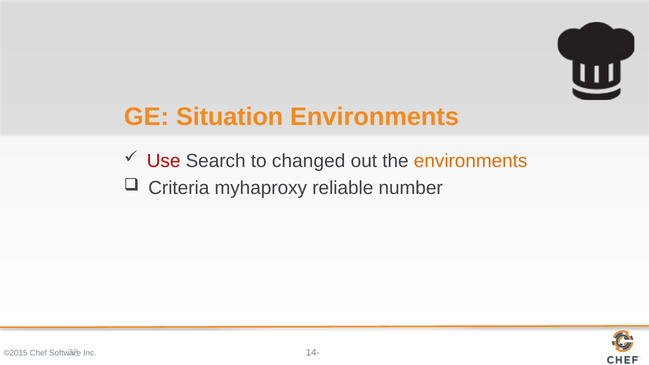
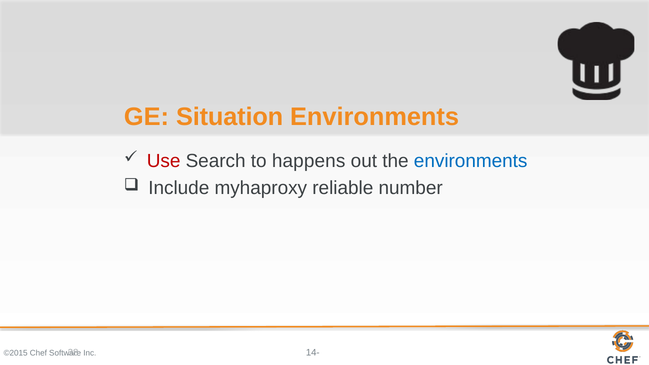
changed: changed -> happens
environments at (471, 161) colour: orange -> blue
Criteria: Criteria -> Include
